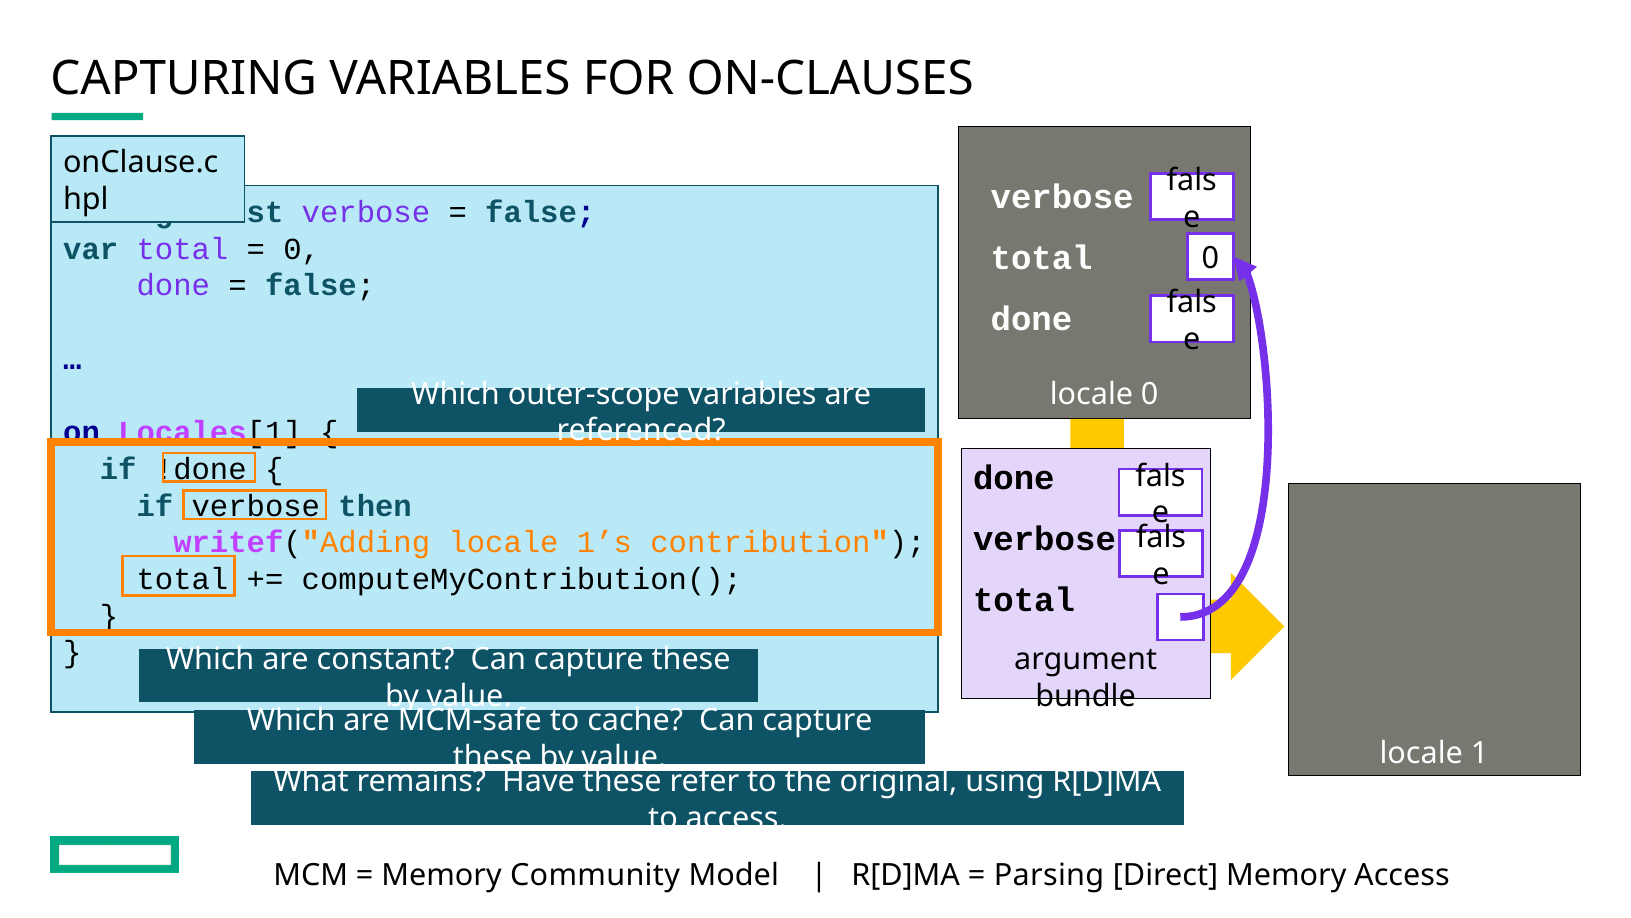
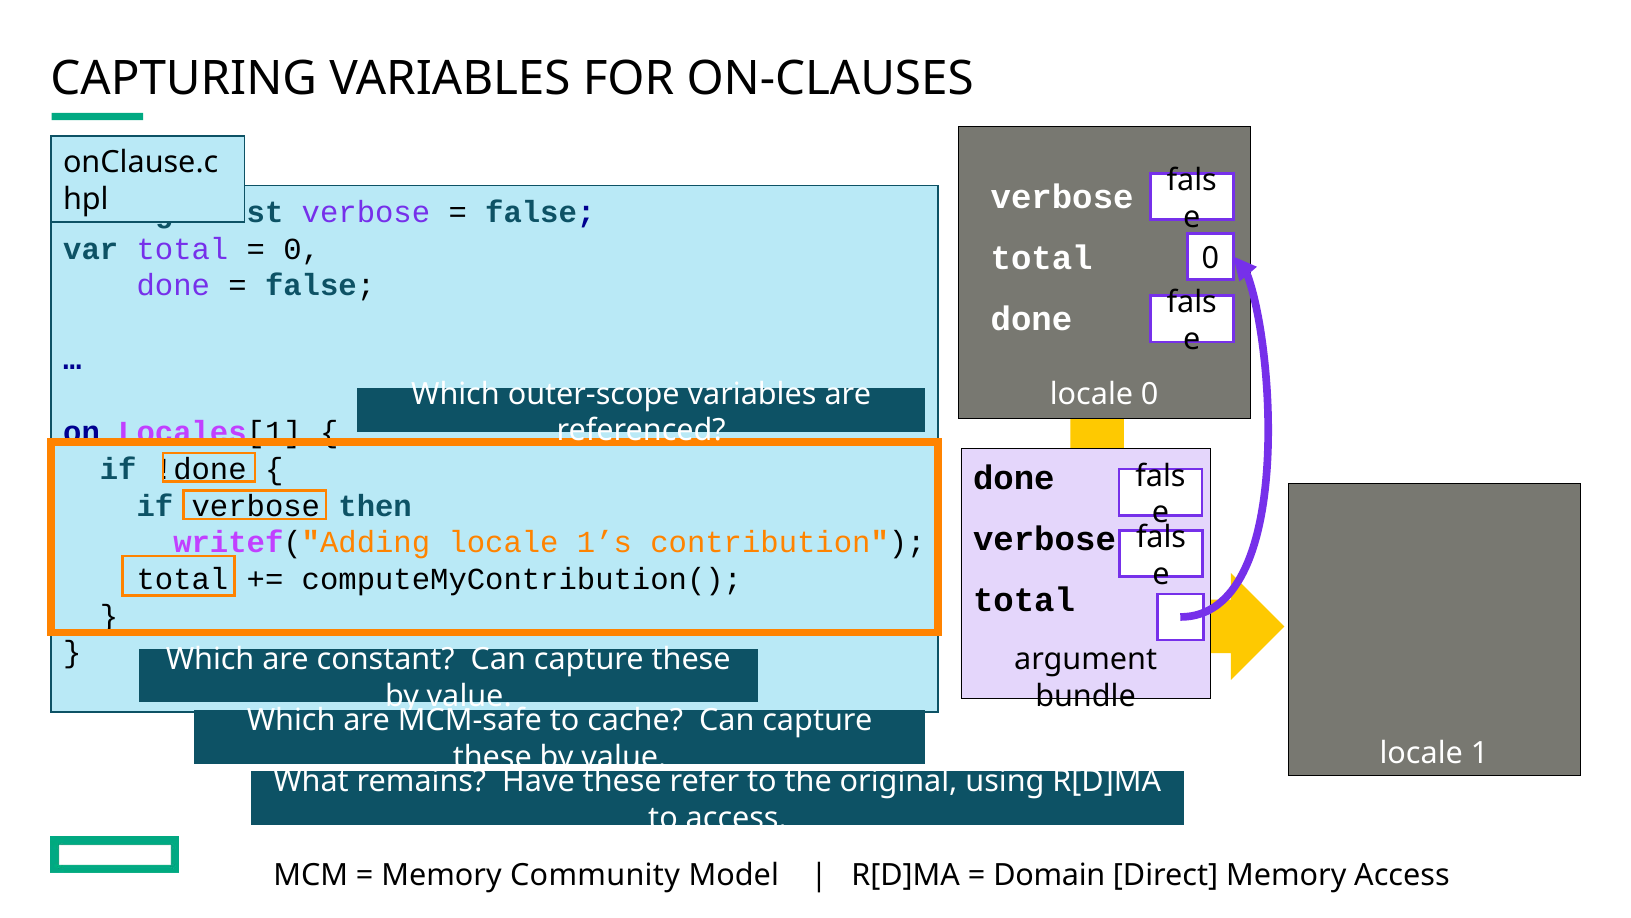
Parsing: Parsing -> Domain
